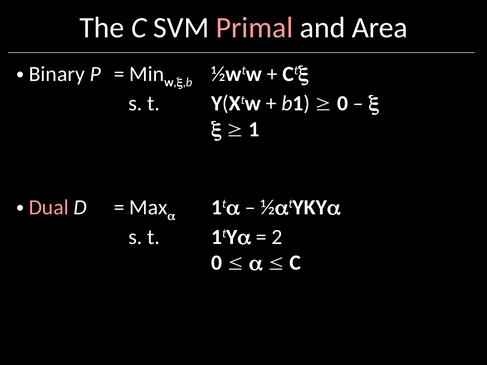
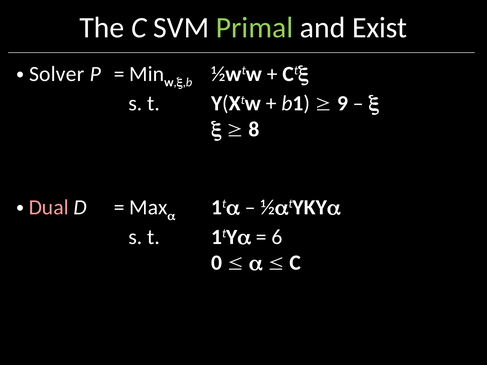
Primal colour: pink -> light green
Area: Area -> Exist
Binary: Binary -> Solver
0 at (343, 104): 0 -> 9
1: 1 -> 8
2: 2 -> 6
